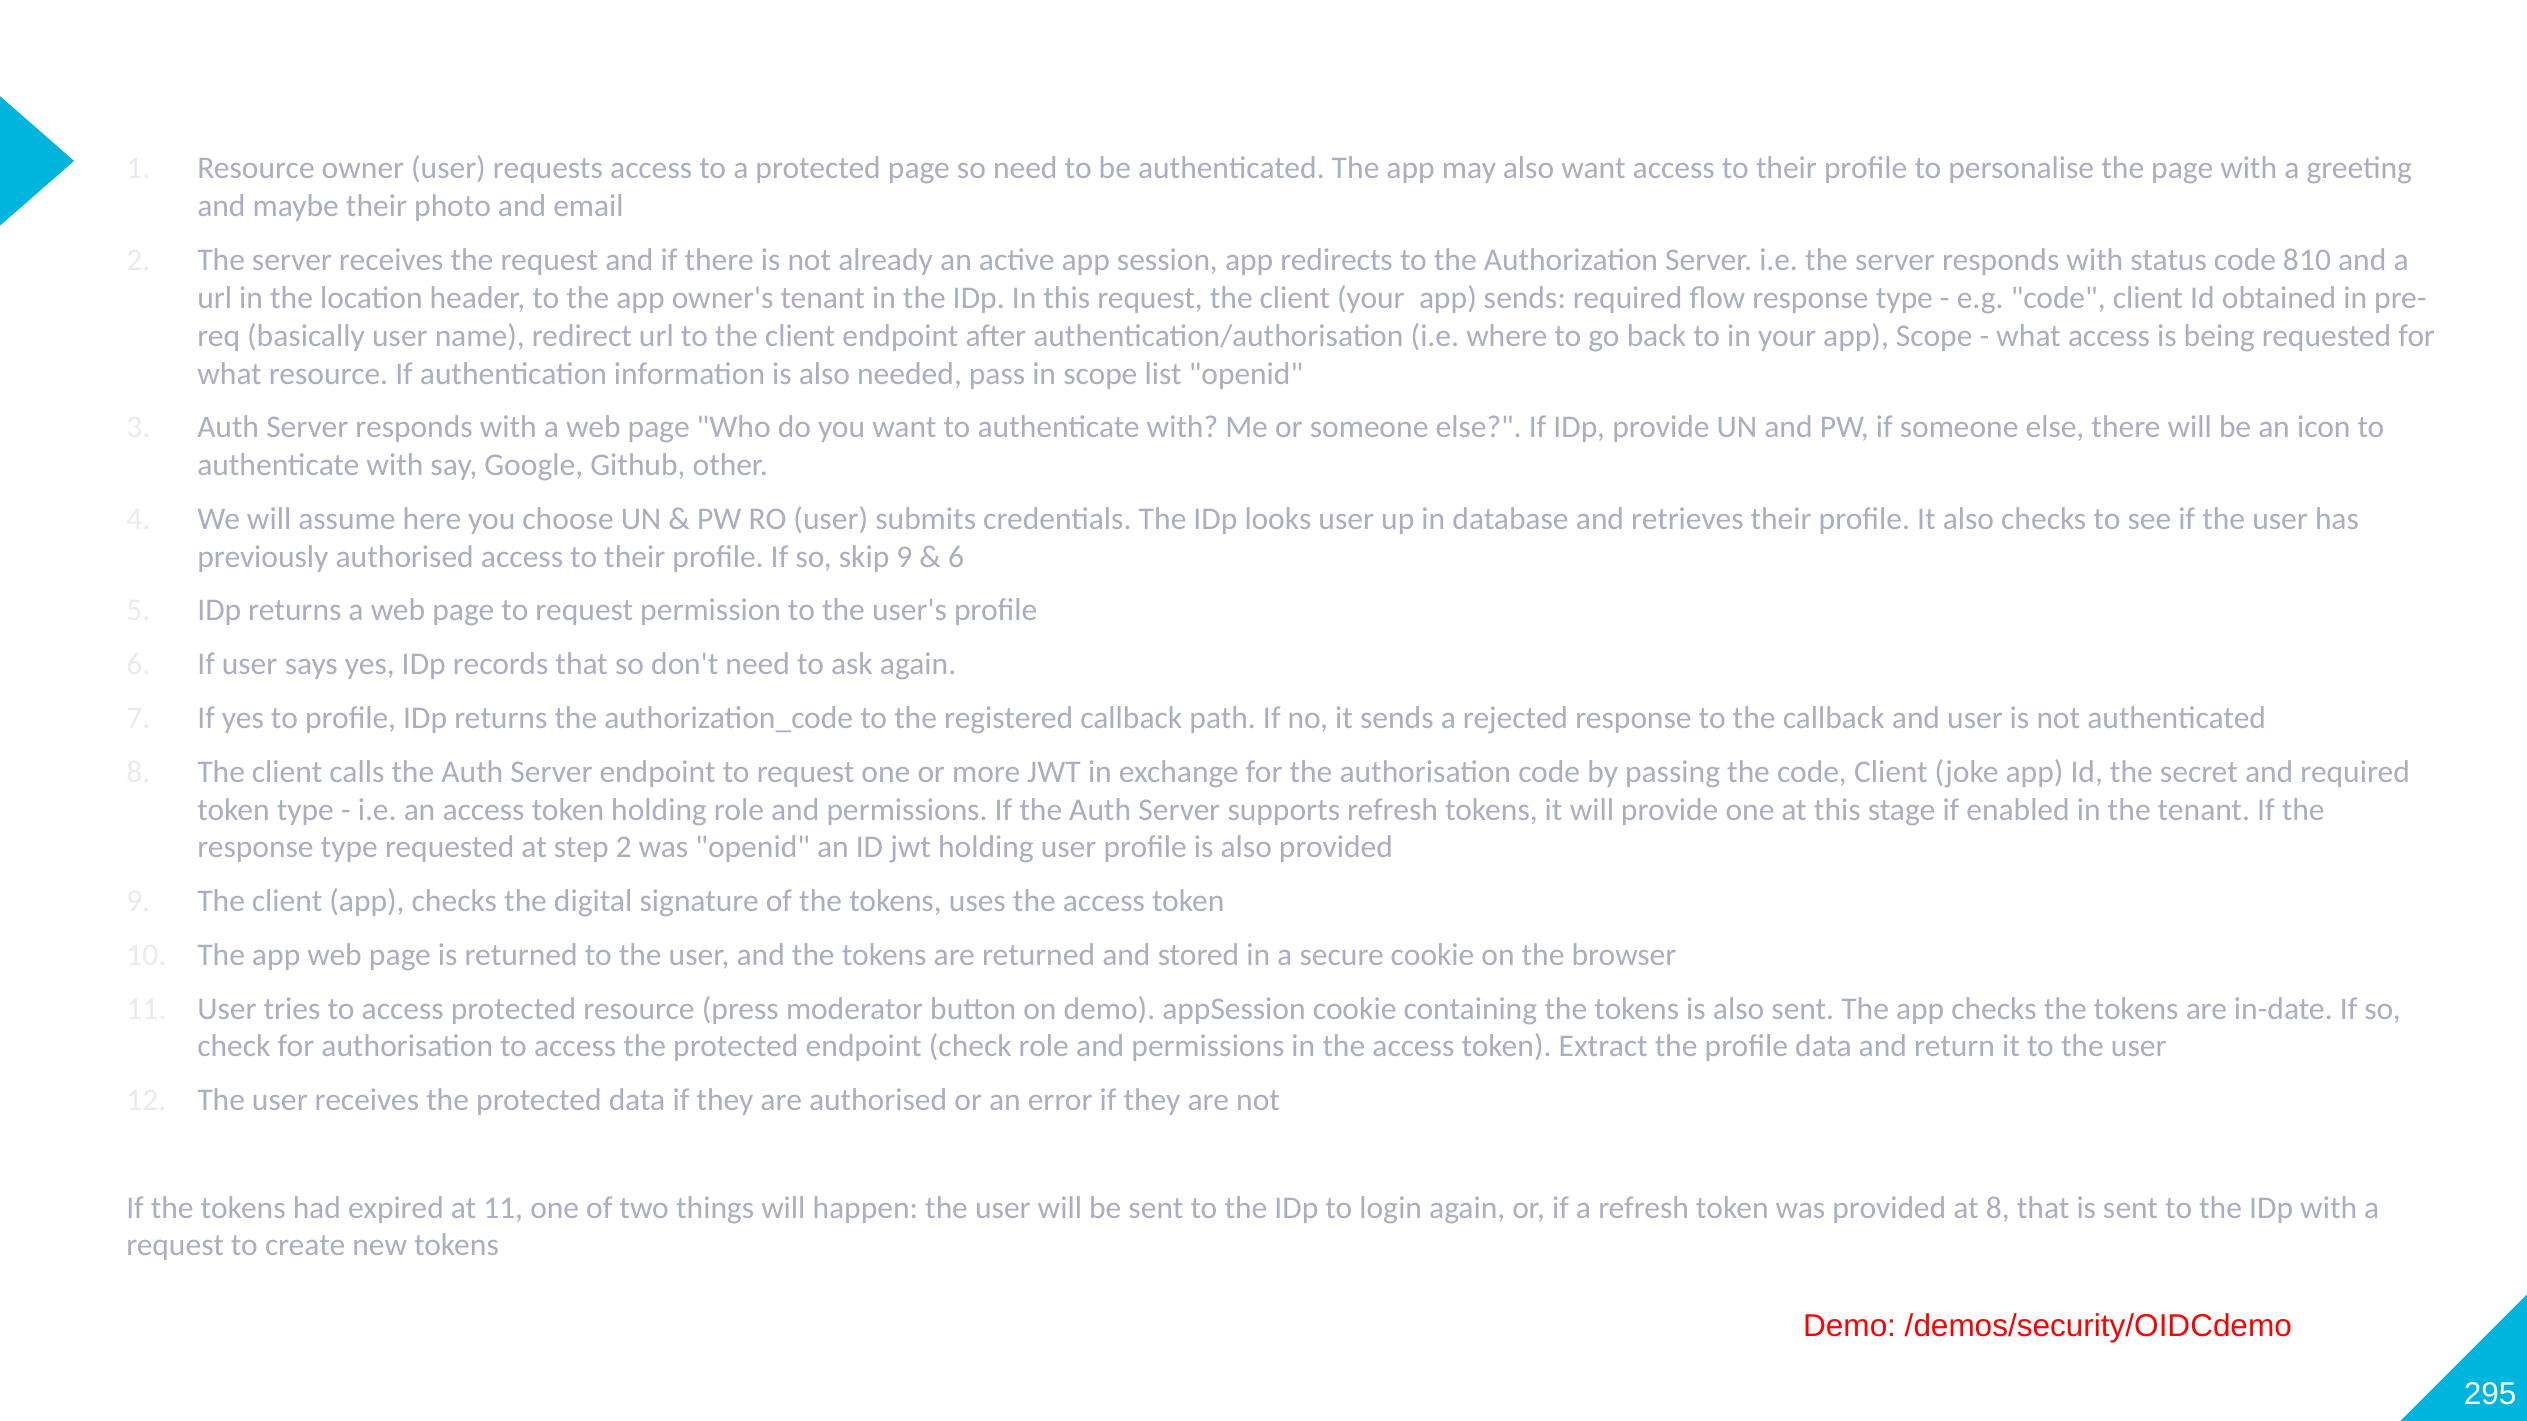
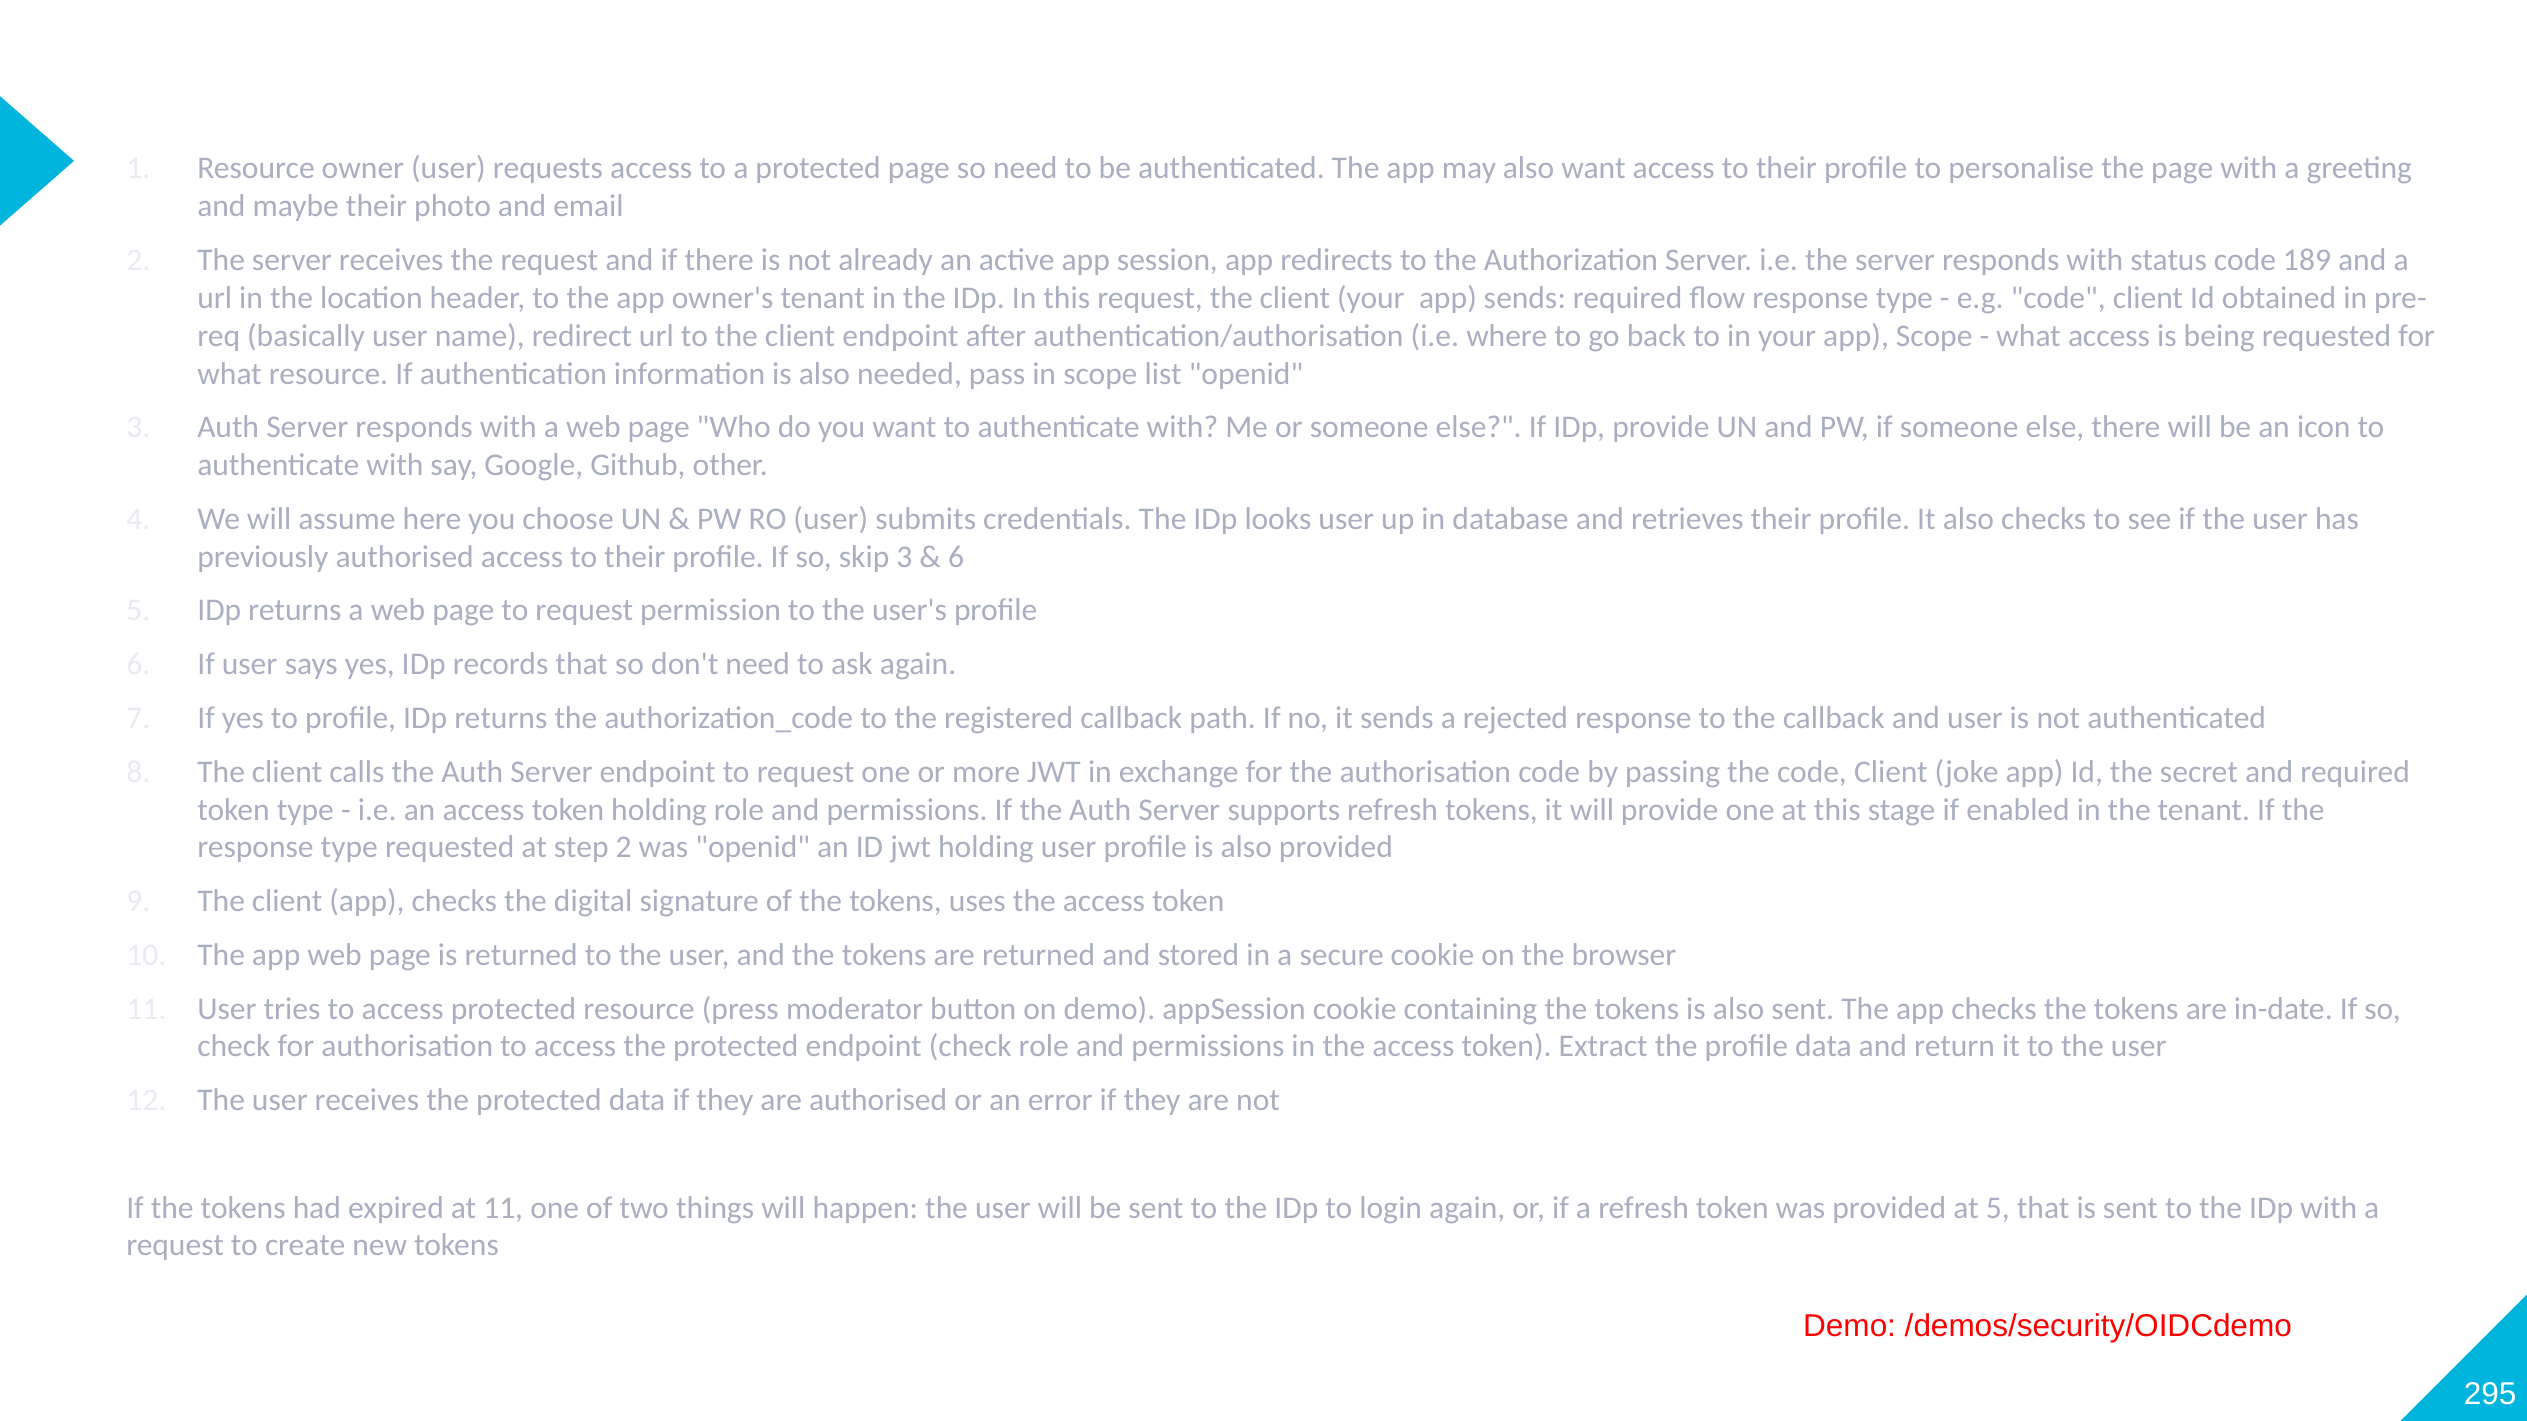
810: 810 -> 189
skip 9: 9 -> 3
at 8: 8 -> 5
